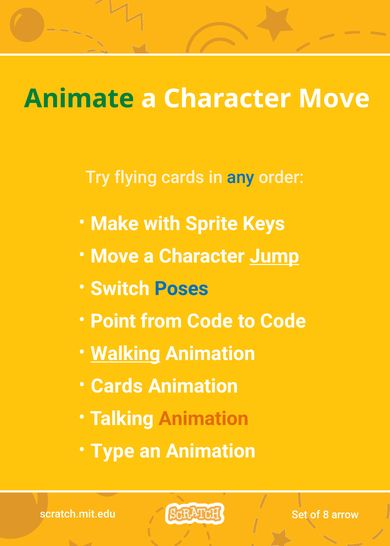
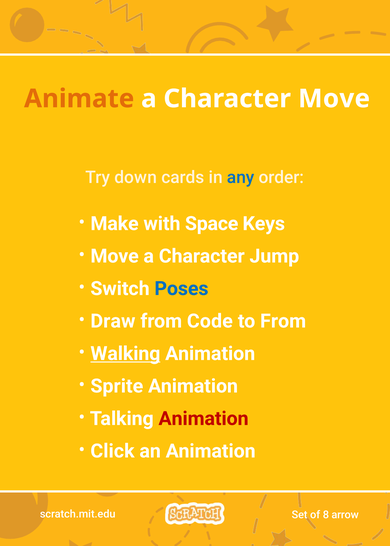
Animate colour: green -> orange
flying: flying -> down
Sprite: Sprite -> Space
Jump underline: present -> none
Point: Point -> Draw
to Code: Code -> From
Cards at (117, 386): Cards -> Sprite
Animation at (204, 419) colour: orange -> red
Type: Type -> Click
